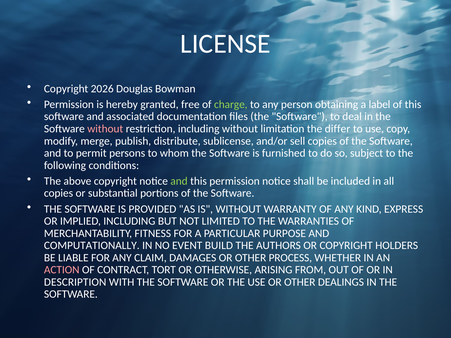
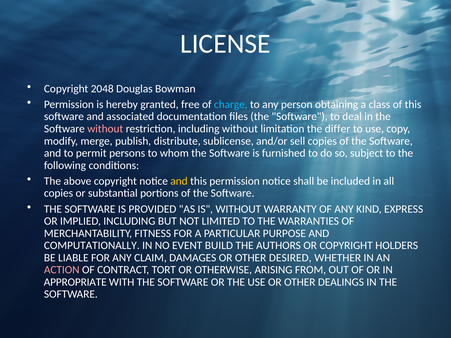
2026: 2026 -> 2048
charge colour: light green -> light blue
label: label -> class
and at (179, 181) colour: light green -> yellow
PROCESS: PROCESS -> DESIRED
DESCRIPTION: DESCRIPTION -> APPROPRIATE
